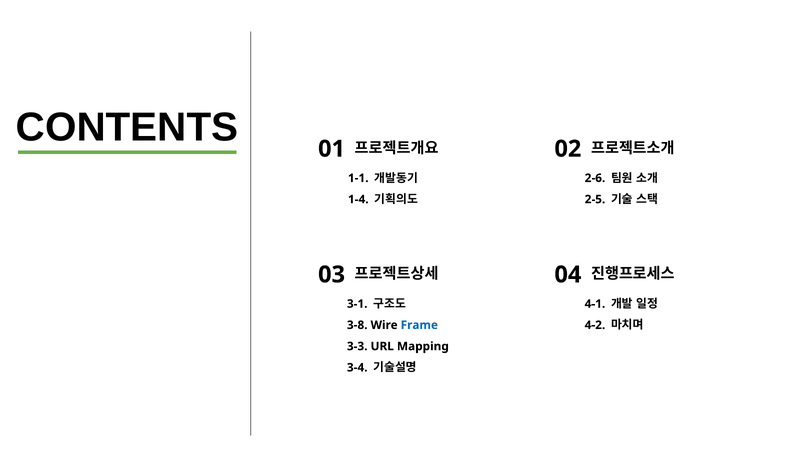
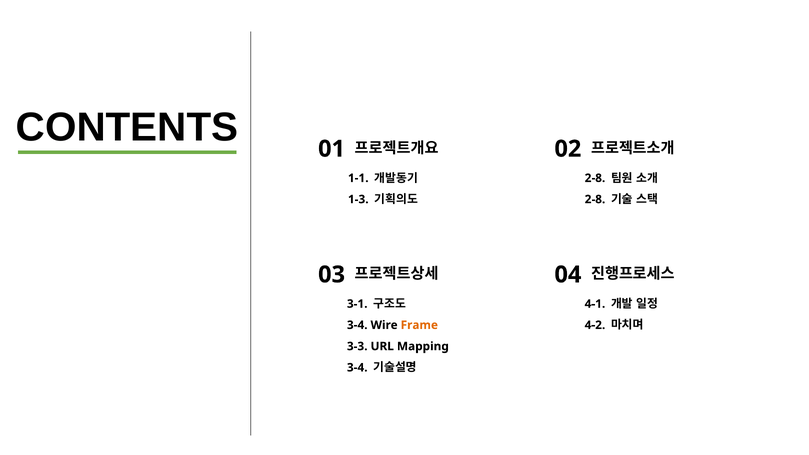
2-6 at (595, 178): 2-6 -> 2-8
1-4: 1-4 -> 1-3
2-5 at (595, 199): 2-5 -> 2-8
3-8 at (357, 325): 3-8 -> 3-4
Frame colour: blue -> orange
